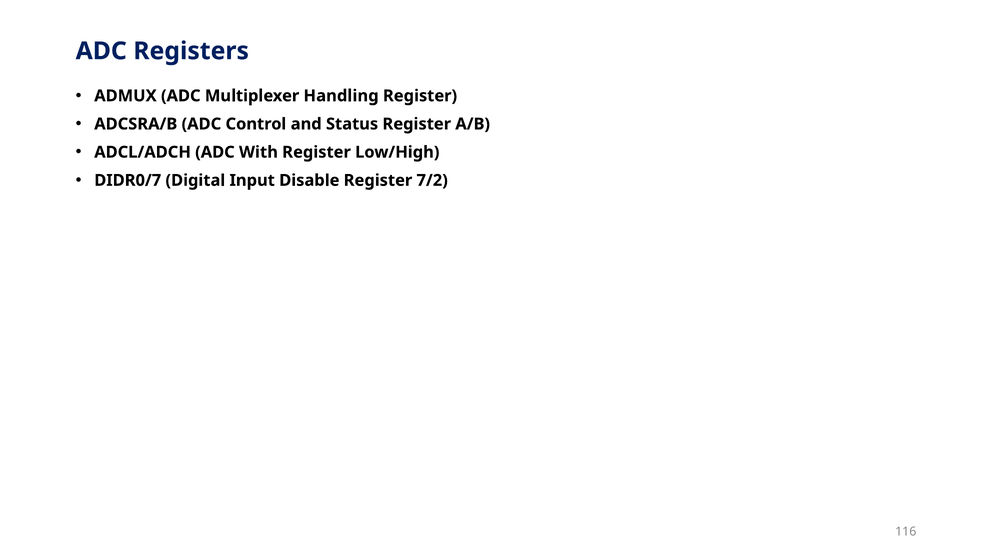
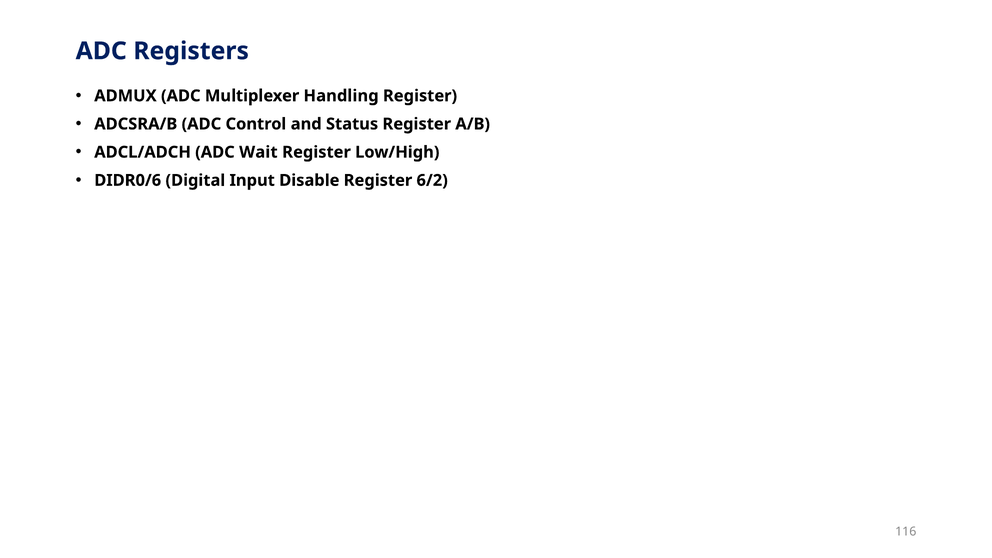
With: With -> Wait
DIDR0/7: DIDR0/7 -> DIDR0/6
7/2: 7/2 -> 6/2
